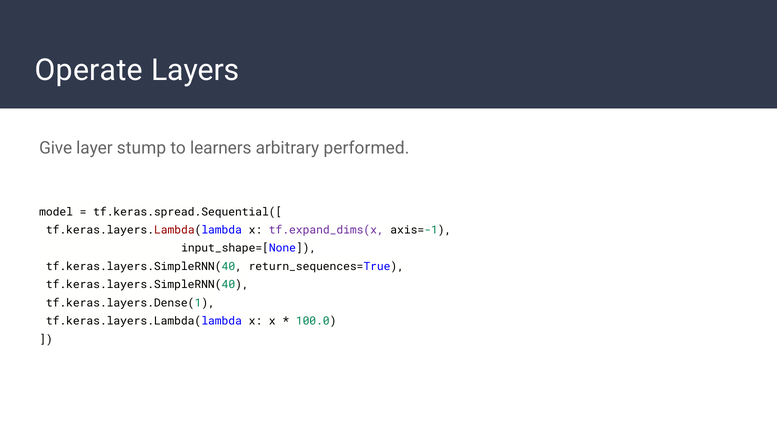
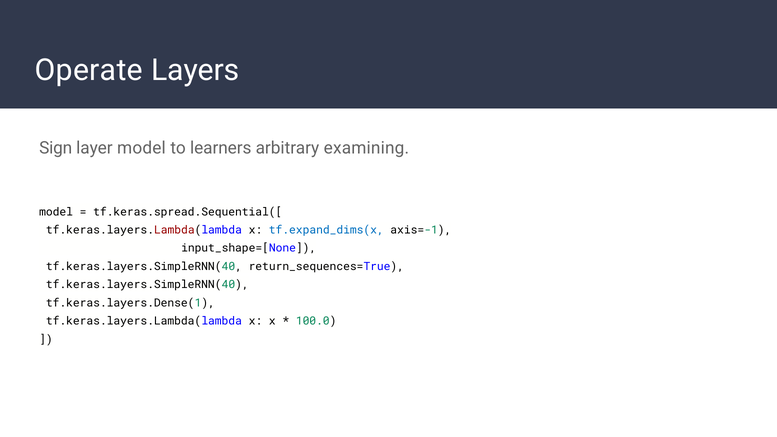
Give: Give -> Sign
layer stump: stump -> model
performed: performed -> examining
tf.expand_dims(x colour: purple -> blue
